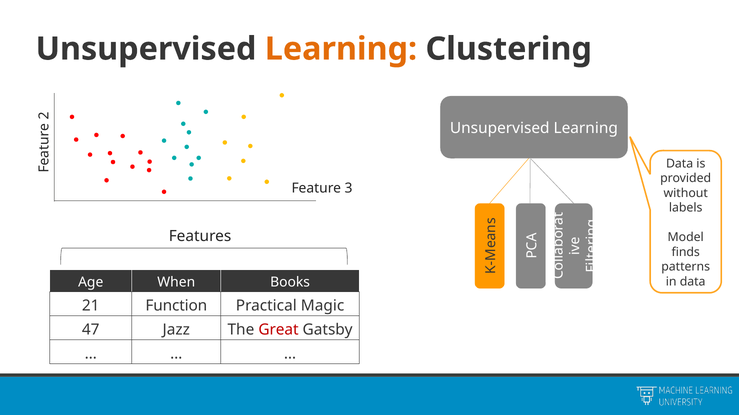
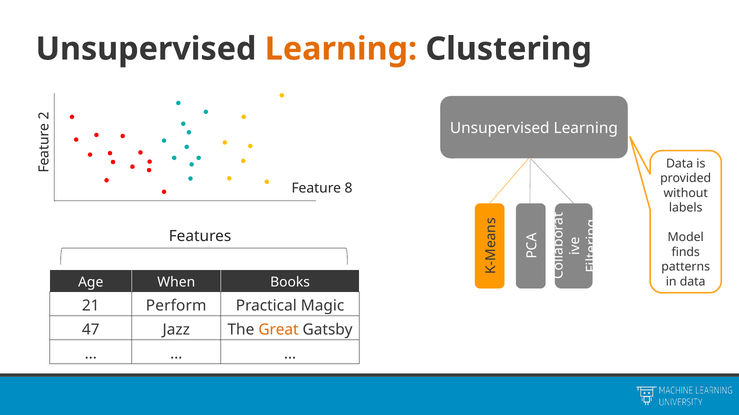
3: 3 -> 8
Function: Function -> Perform
Great colour: red -> orange
